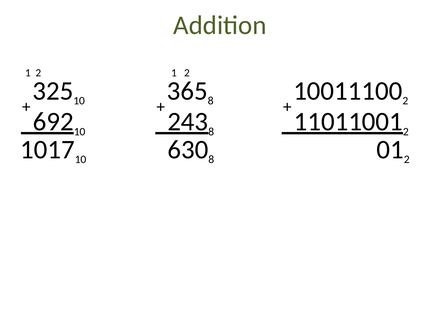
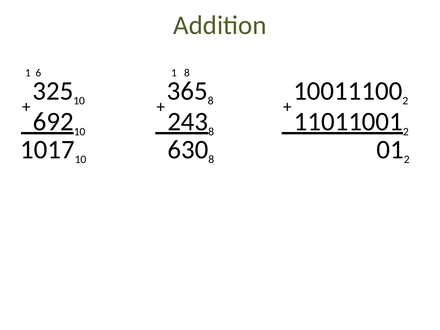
2 at (38, 73): 2 -> 6
2 at (187, 73): 2 -> 8
